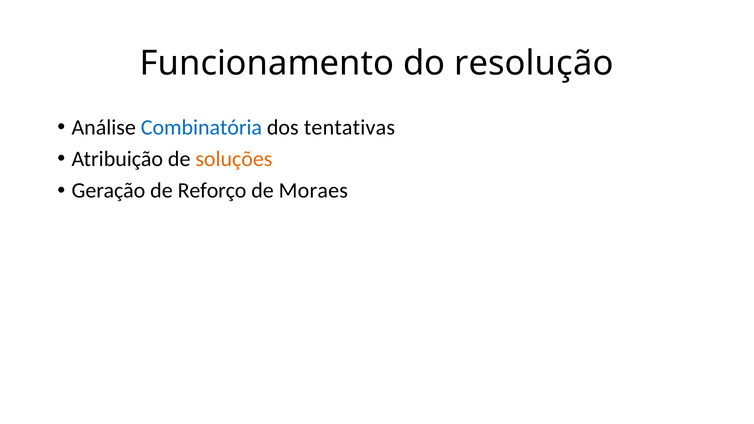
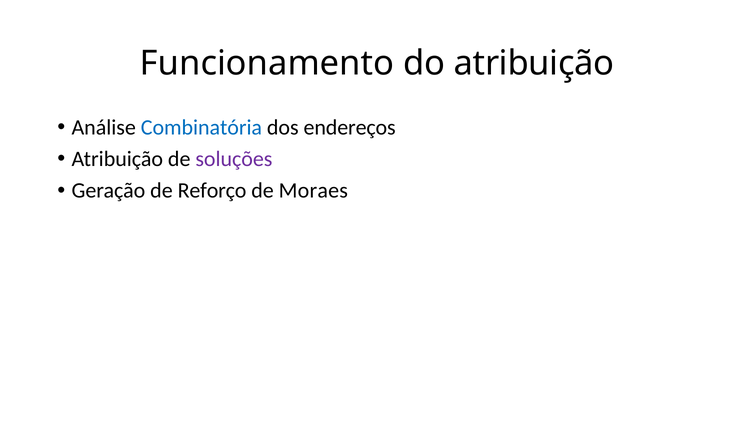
do resolução: resolução -> atribuição
tentativas: tentativas -> endereços
soluções colour: orange -> purple
